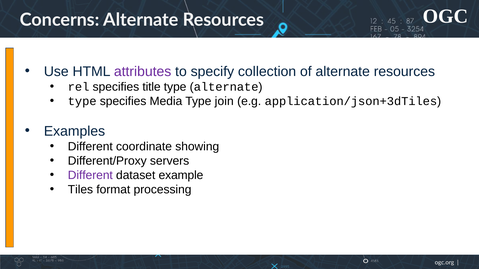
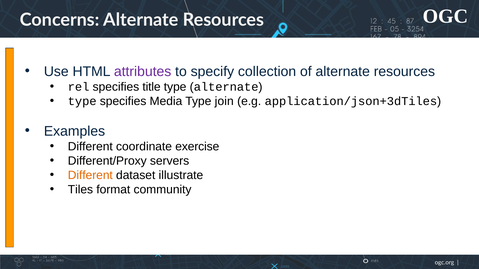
showing: showing -> exercise
Different at (90, 176) colour: purple -> orange
example: example -> illustrate
processing: processing -> community
